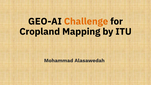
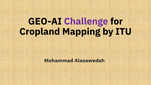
Challenge colour: orange -> purple
